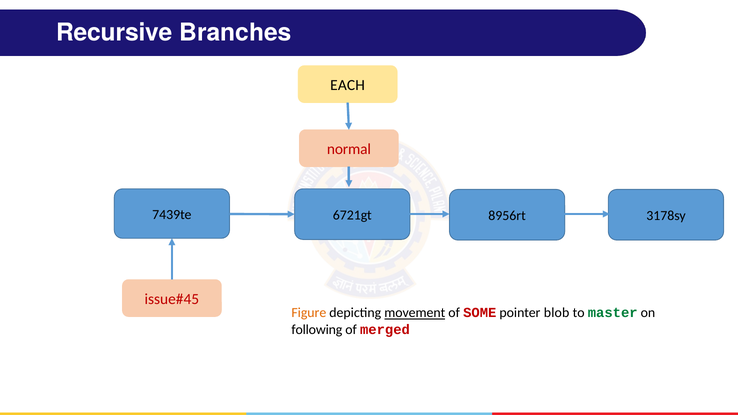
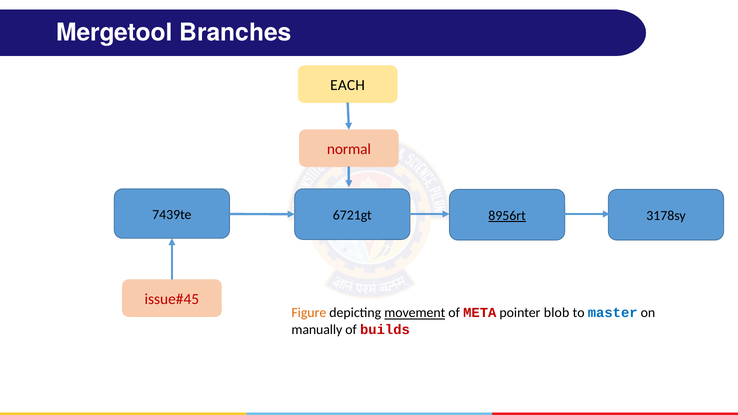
Recursive: Recursive -> Mergetool
8956rt underline: none -> present
SOME: SOME -> META
master colour: green -> blue
following: following -> manually
merged: merged -> builds
